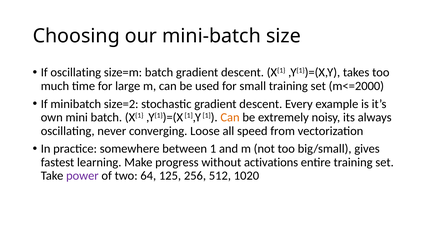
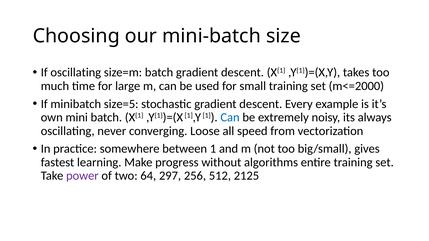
size=2: size=2 -> size=5
Can at (230, 118) colour: orange -> blue
activations: activations -> algorithms
125: 125 -> 297
1020: 1020 -> 2125
